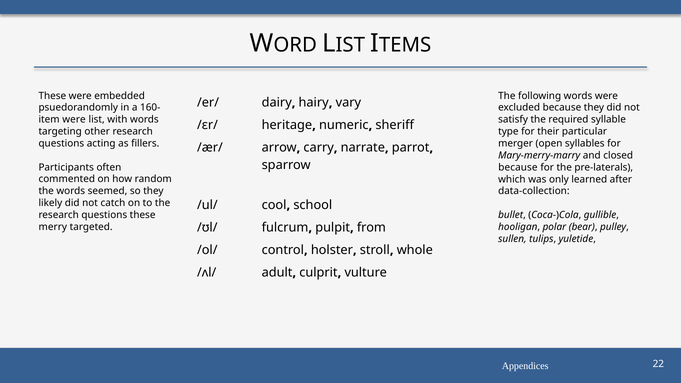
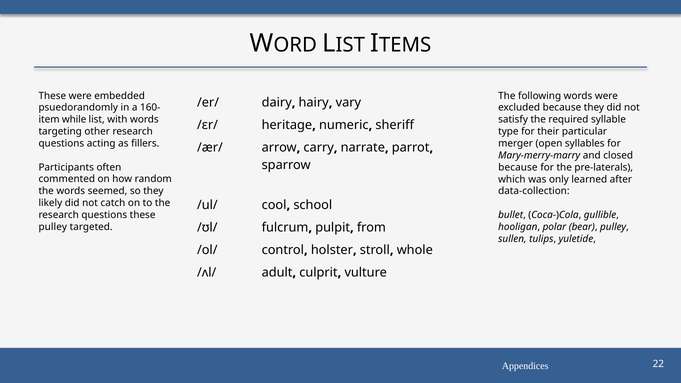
were at (74, 120): were -> while
merry at (53, 227): merry -> pulley
